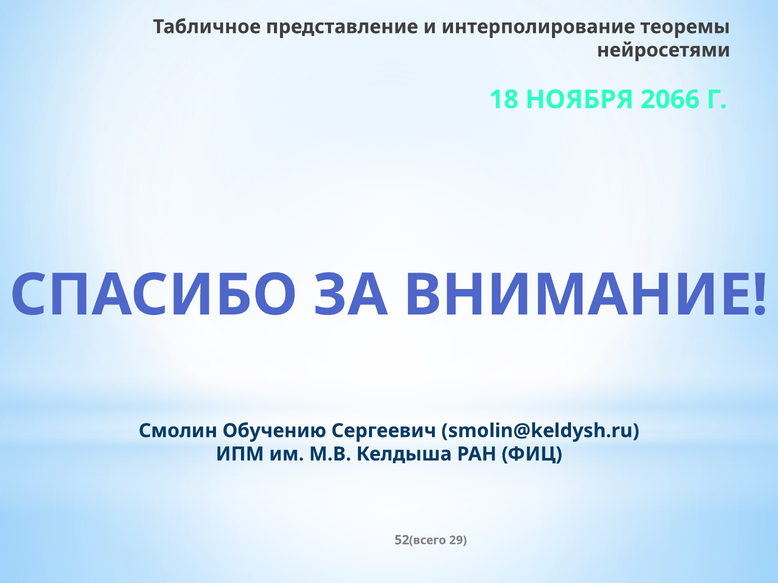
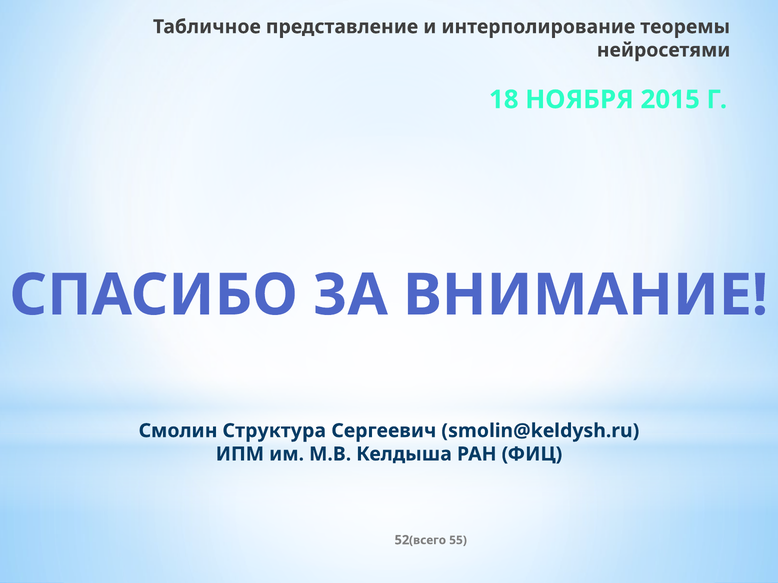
2066: 2066 -> 2015
Обучению: Обучению -> Структура
29: 29 -> 55
